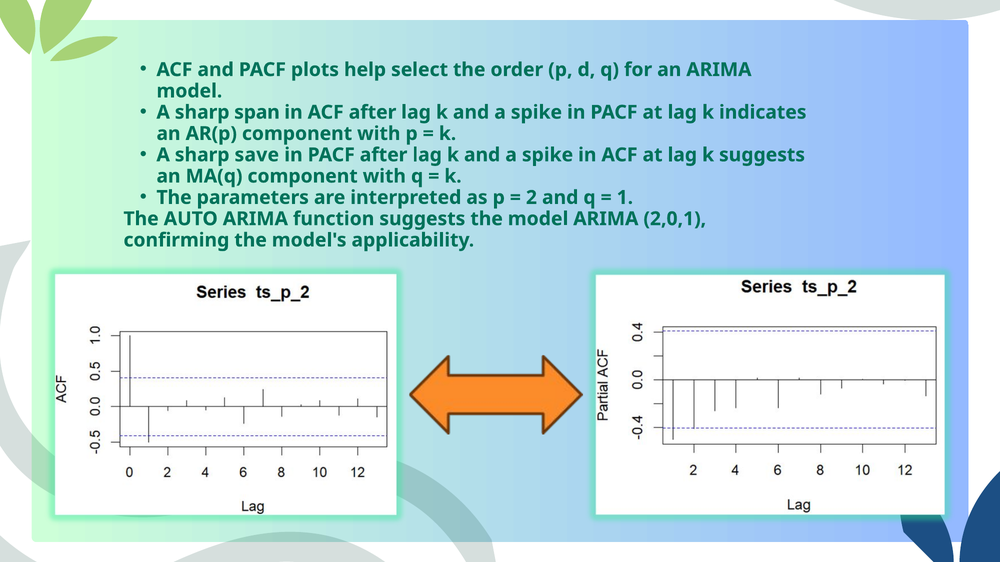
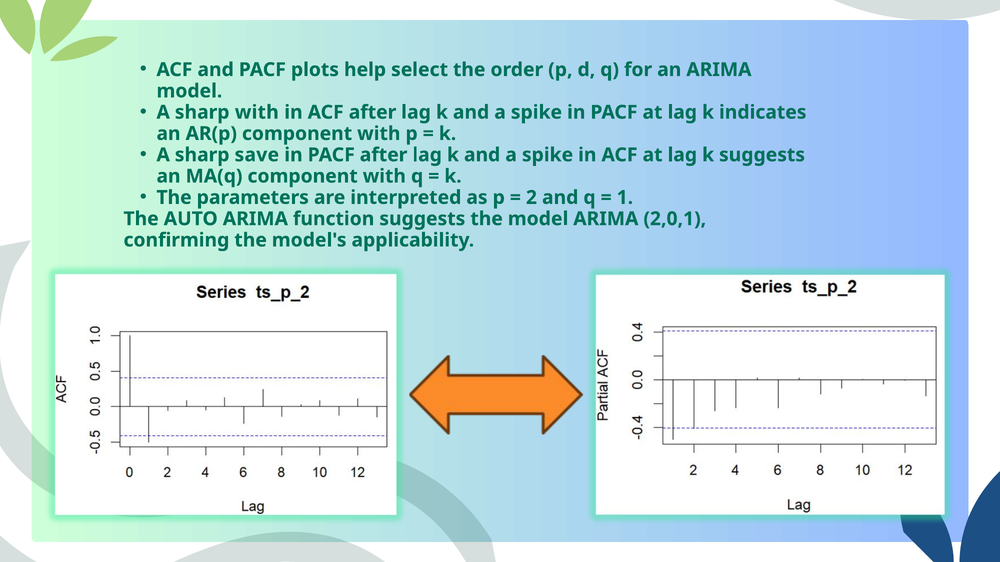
sharp span: span -> with
